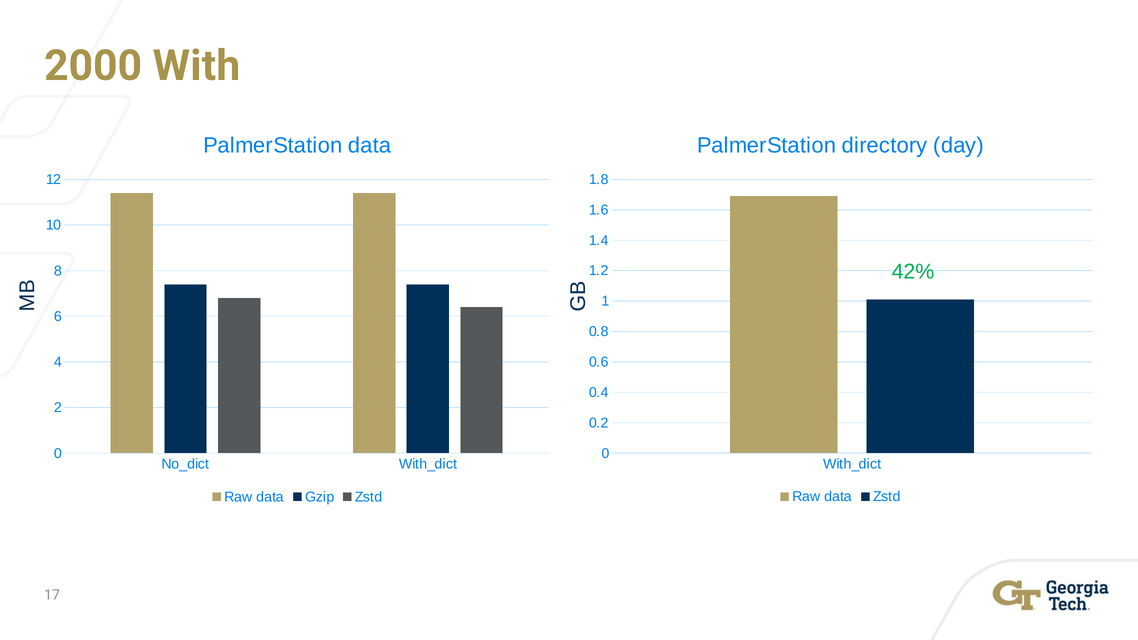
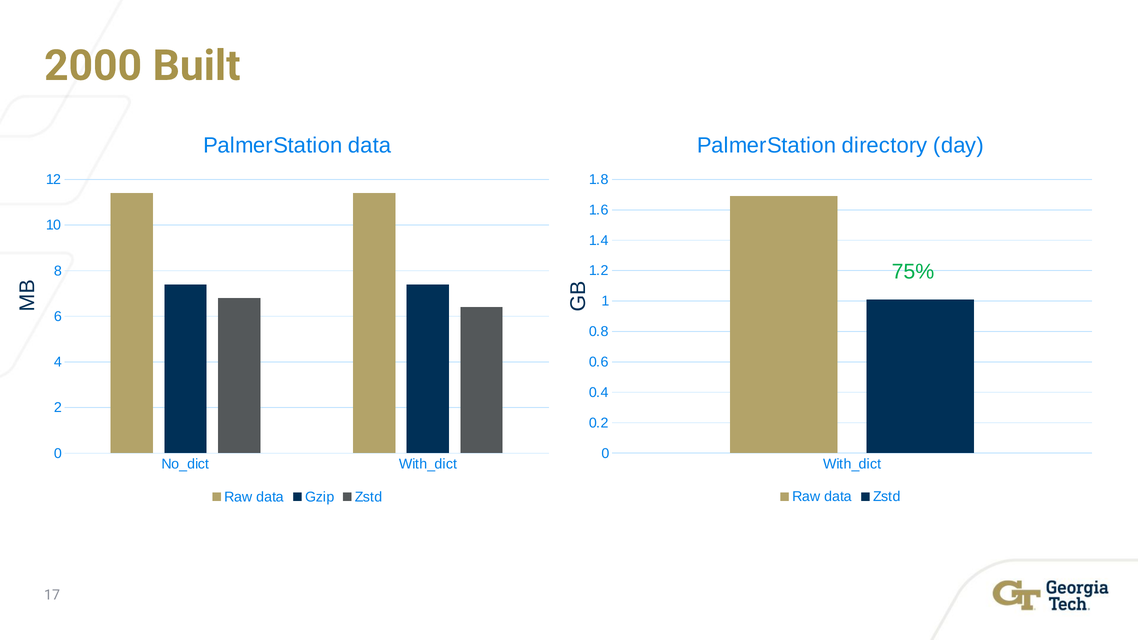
With: With -> Built
42%: 42% -> 75%
